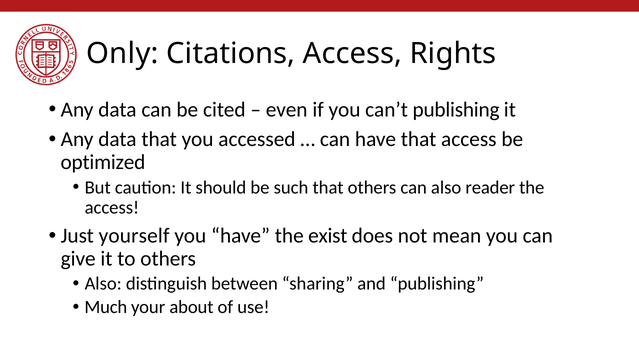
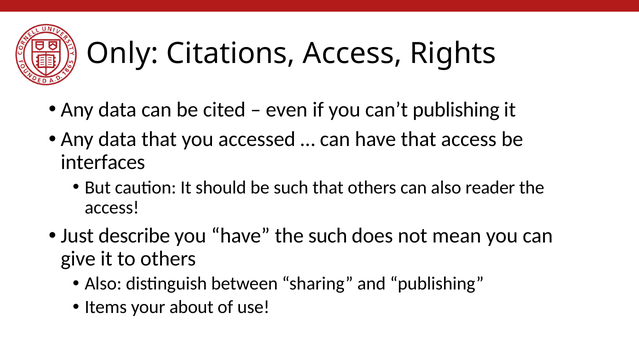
optimized: optimized -> interfaces
yourself: yourself -> describe
the exist: exist -> such
Much: Much -> Items
